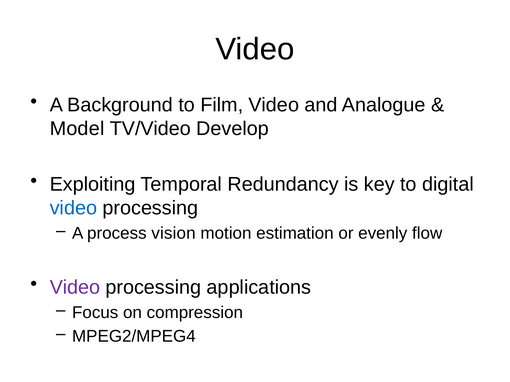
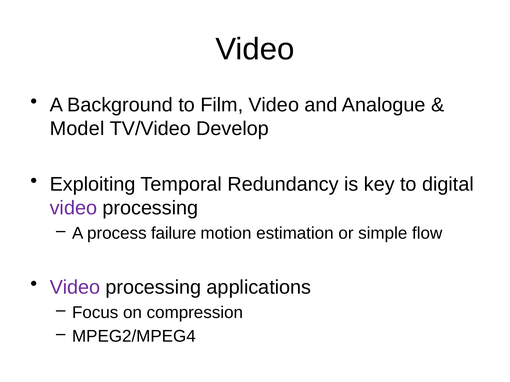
video at (73, 208) colour: blue -> purple
vision: vision -> failure
evenly: evenly -> simple
